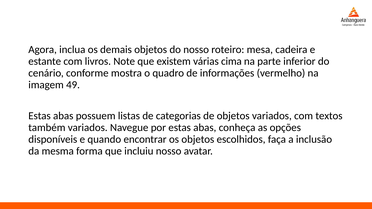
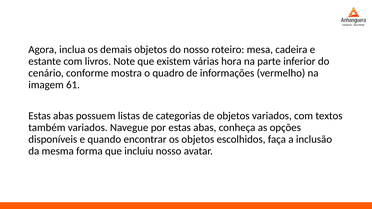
cima: cima -> hora
49: 49 -> 61
